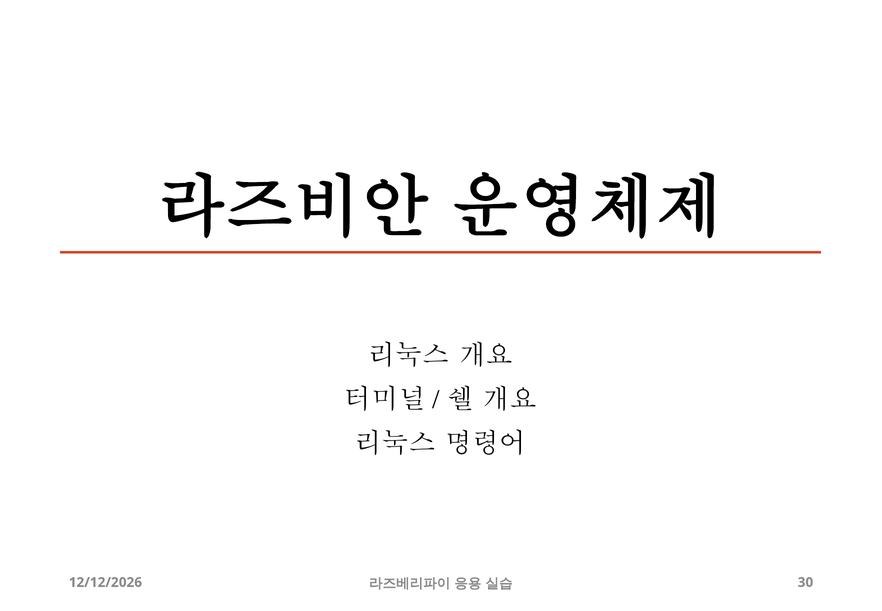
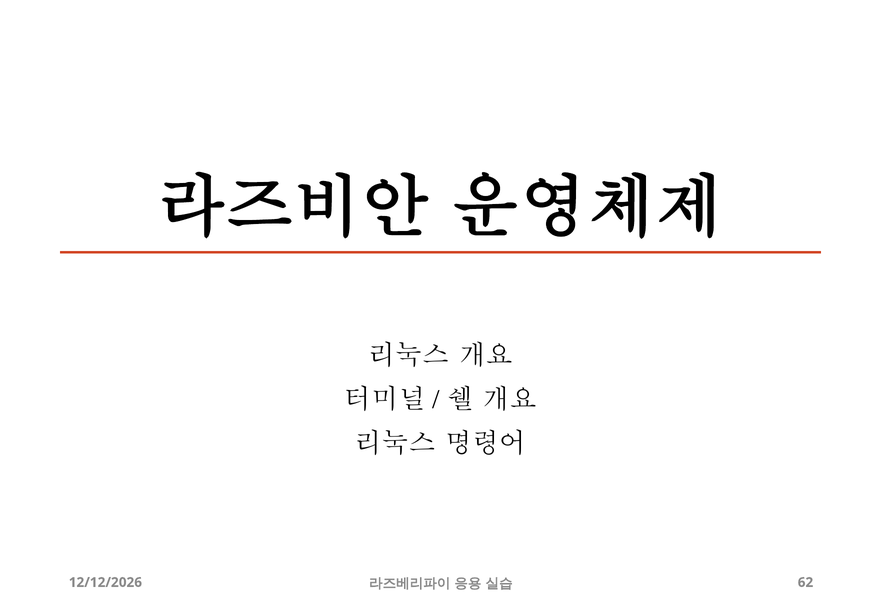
30: 30 -> 62
